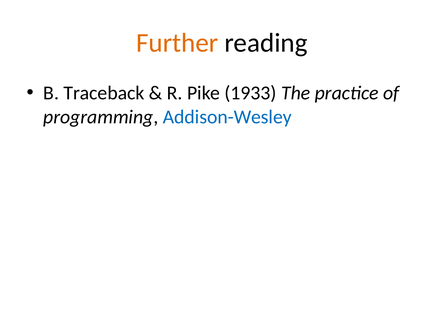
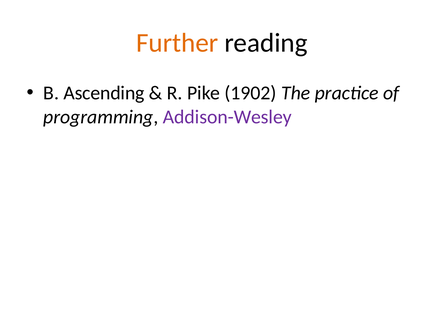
Traceback: Traceback -> Ascending
1933: 1933 -> 1902
Addison-Wesley colour: blue -> purple
